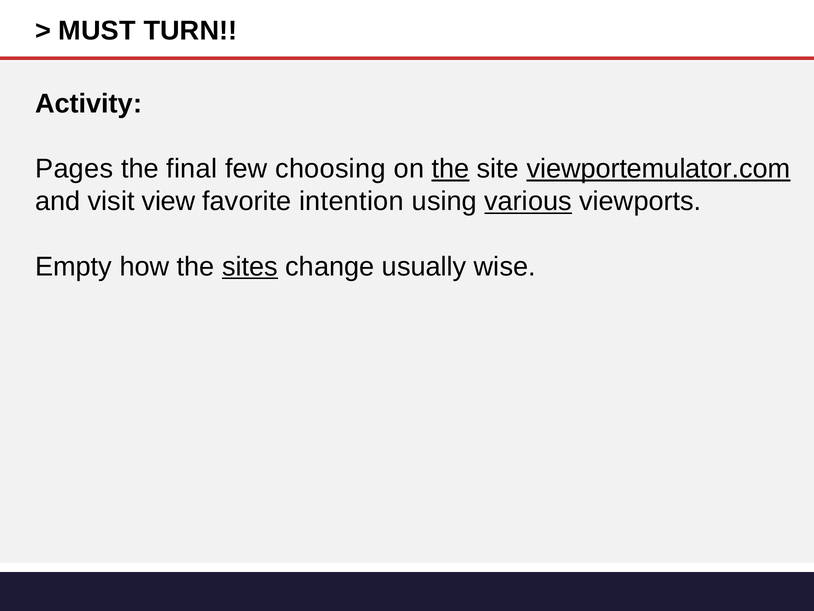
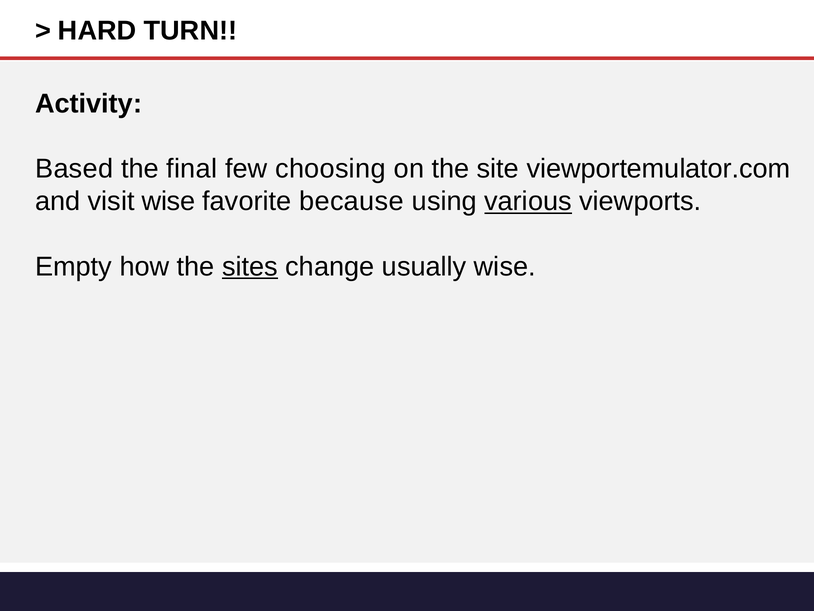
MUST: MUST -> HARD
Pages: Pages -> Based
the at (450, 169) underline: present -> none
viewportemulator.com underline: present -> none
visit view: view -> wise
intention: intention -> because
